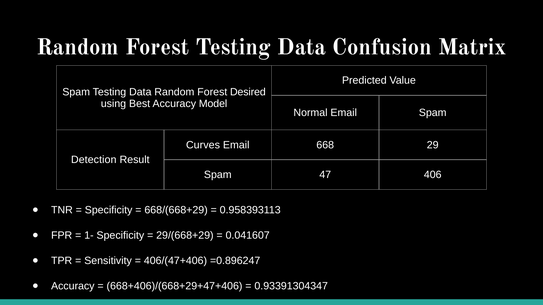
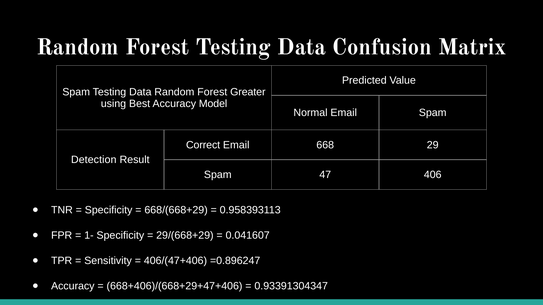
Desired: Desired -> Greater
Curves: Curves -> Correct
